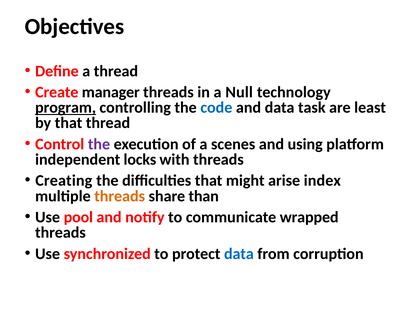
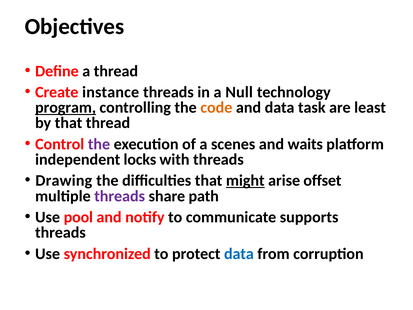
manager: manager -> instance
code colour: blue -> orange
using: using -> waits
Creating: Creating -> Drawing
might underline: none -> present
index: index -> offset
threads at (120, 196) colour: orange -> purple
than: than -> path
wrapped: wrapped -> supports
